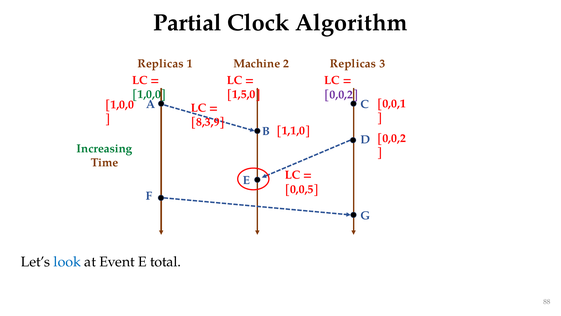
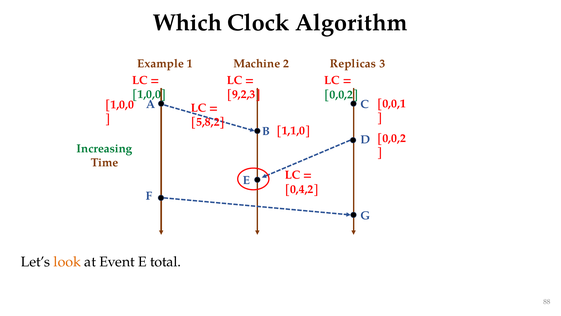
Partial: Partial -> Which
Replicas at (161, 64): Replicas -> Example
1,5,0: 1,5,0 -> 9,2,3
0,0,2 at (341, 94) colour: purple -> green
8,3,9: 8,3,9 -> 5,8,2
0,0,5: 0,0,5 -> 0,4,2
look colour: blue -> orange
